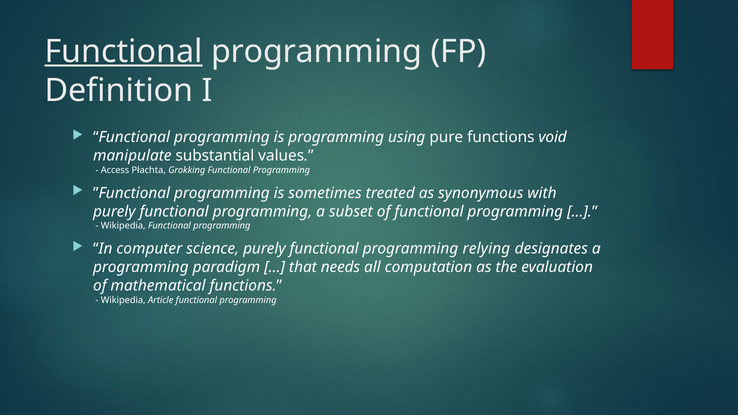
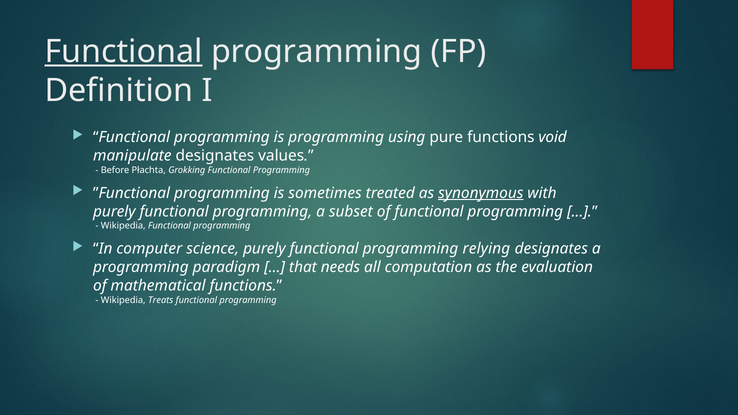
manipulate substantial: substantial -> designates
Access: Access -> Before
synonymous underline: none -> present
Article: Article -> Treats
